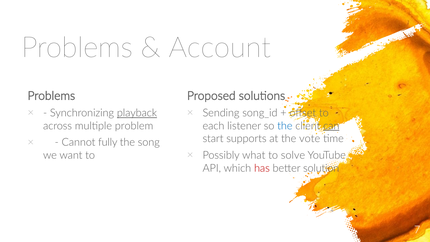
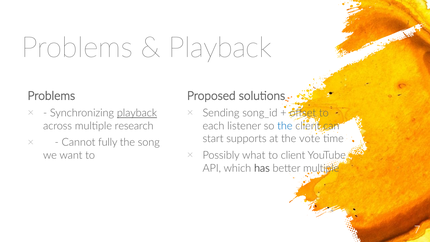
Account at (220, 48): Account -> Playback
problem: problem -> research
can underline: present -> none
to solve: solve -> client
has colour: red -> black
better solution: solution -> multiple
